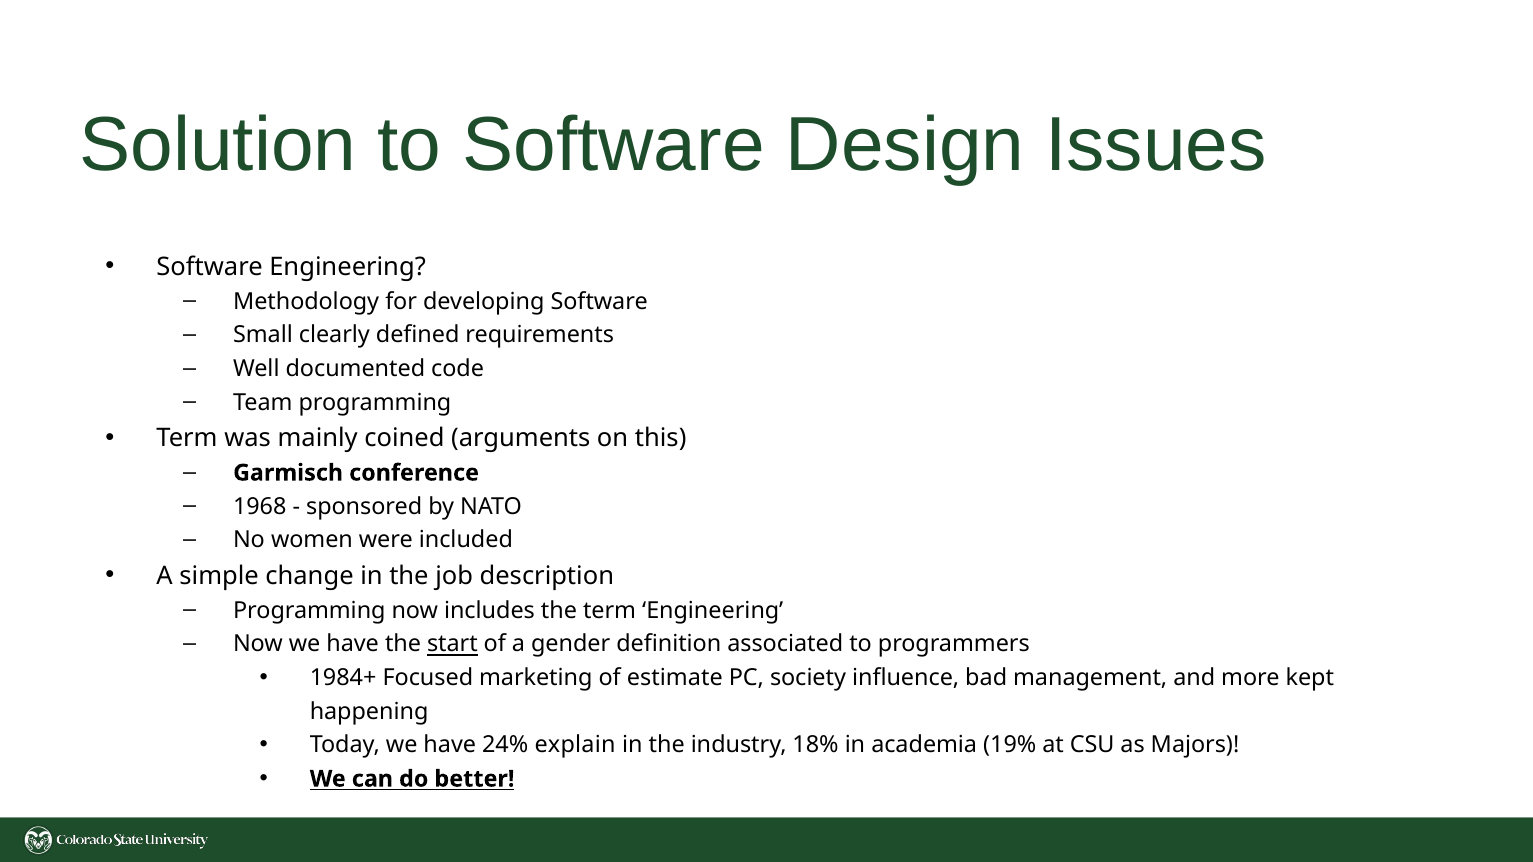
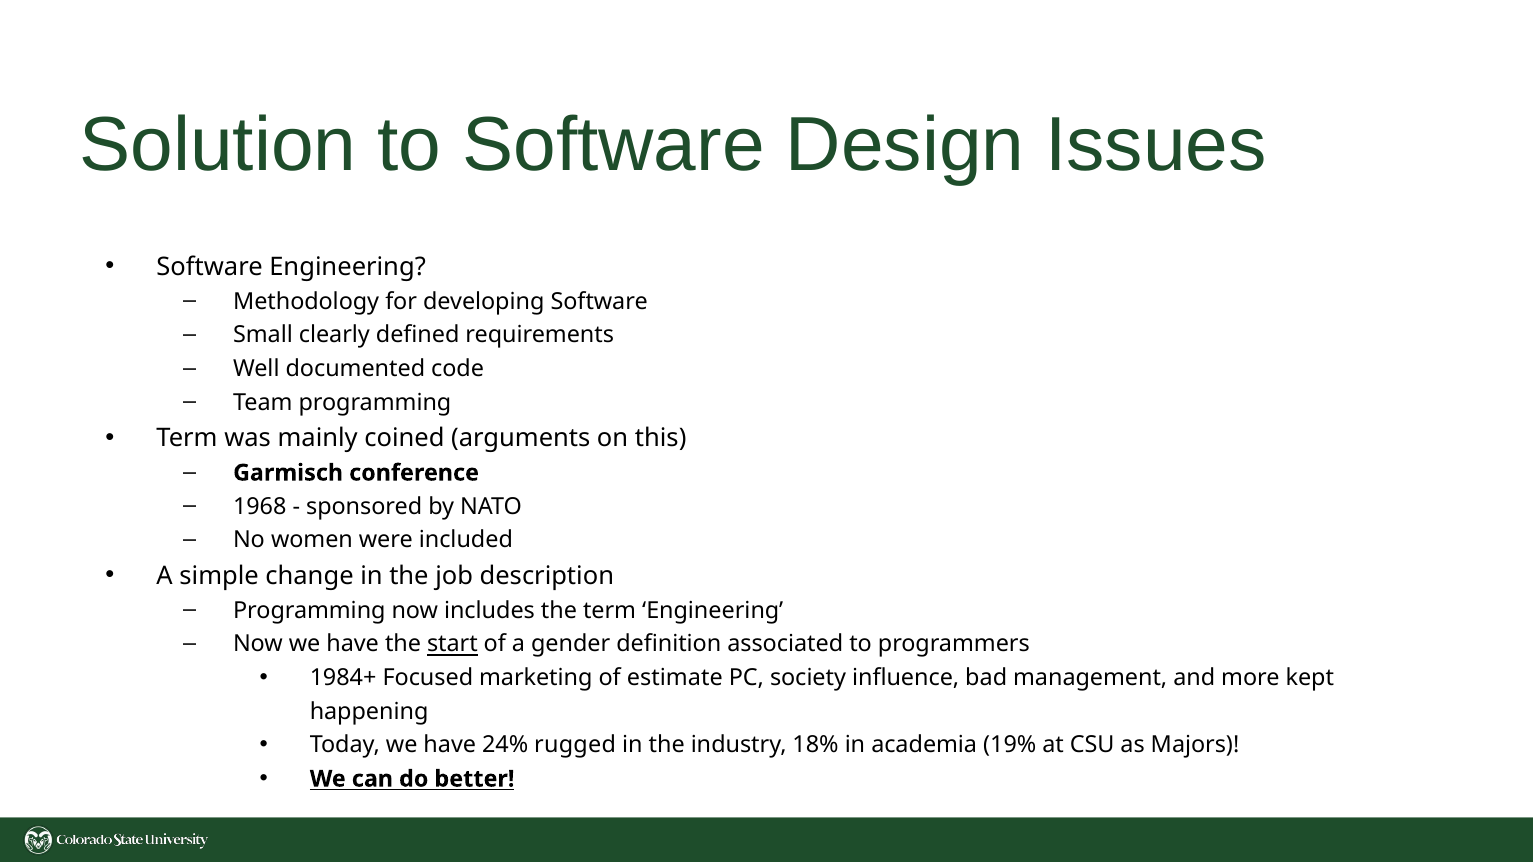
explain: explain -> rugged
